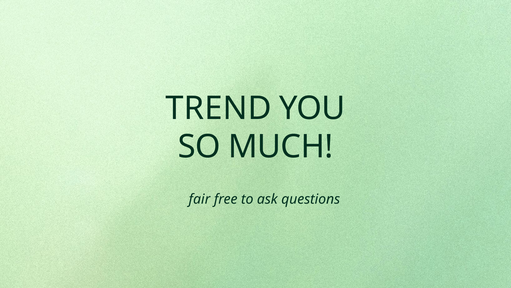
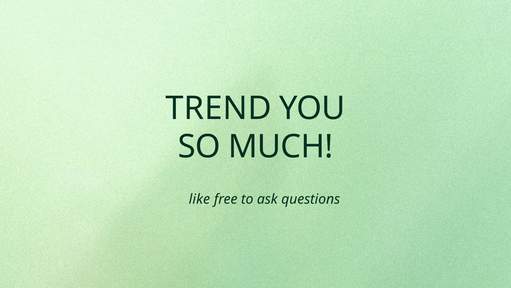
fair: fair -> like
